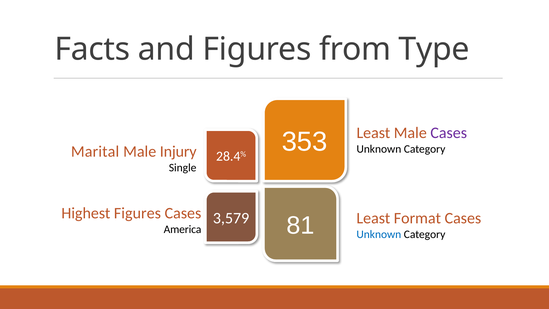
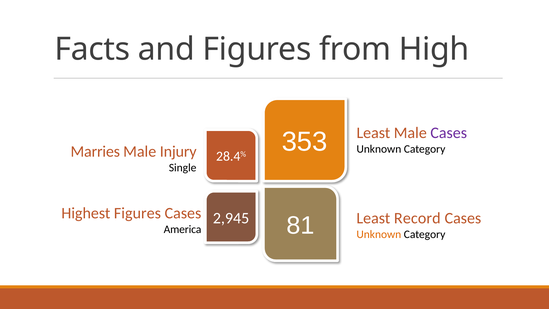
Type: Type -> High
Marital: Marital -> Marries
3,579: 3,579 -> 2,945
Format: Format -> Record
Unknown at (379, 234) colour: blue -> orange
